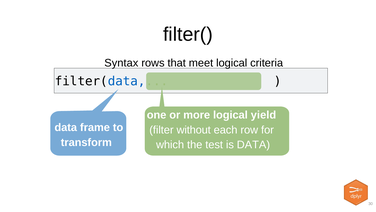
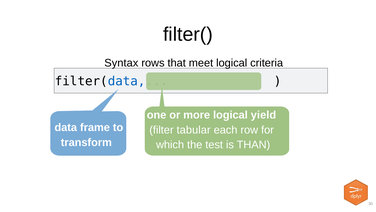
without: without -> tabular
is DATA: DATA -> THAN
